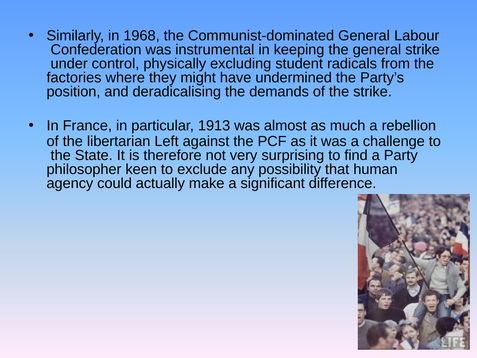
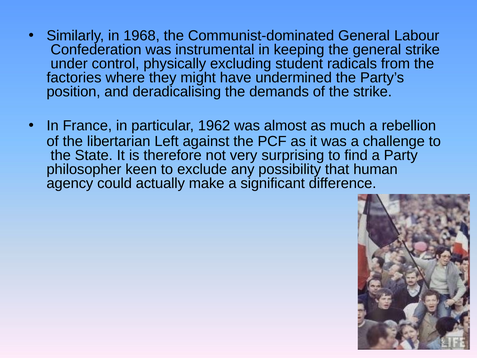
1913: 1913 -> 1962
